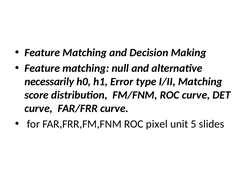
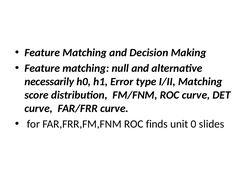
pixel: pixel -> finds
5: 5 -> 0
